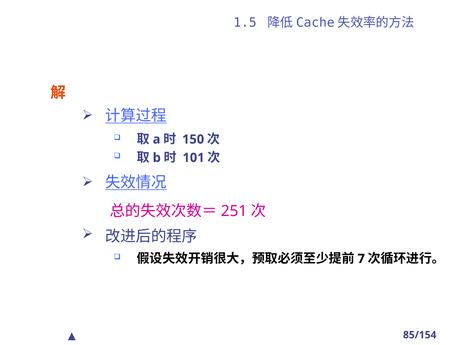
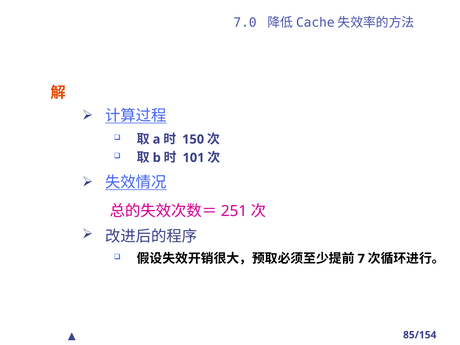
1.5: 1.5 -> 7.0
